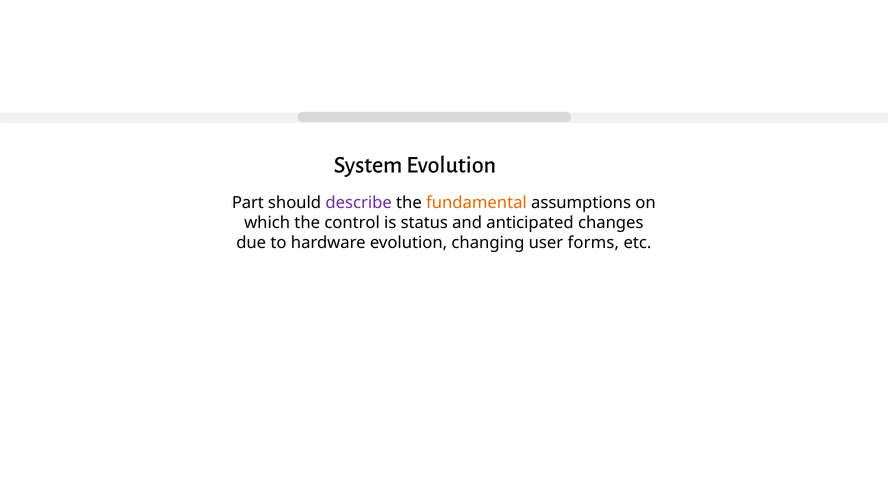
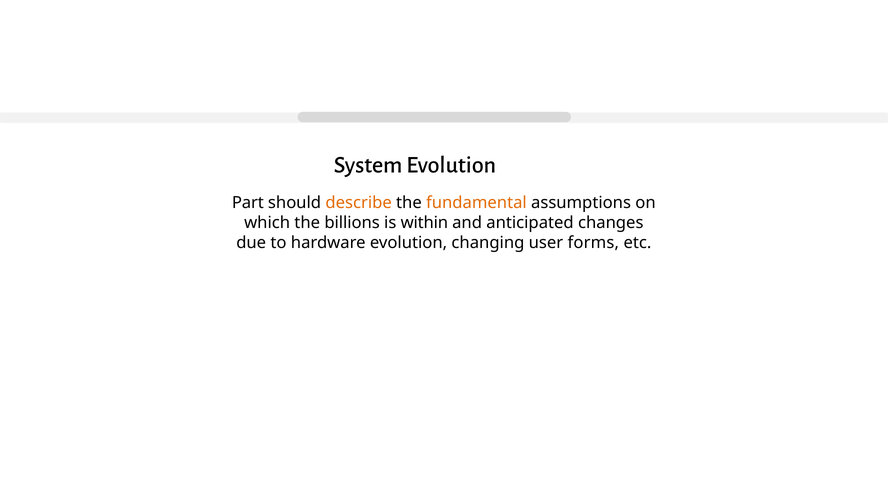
describe colour: purple -> orange
control: control -> billions
status: status -> within
